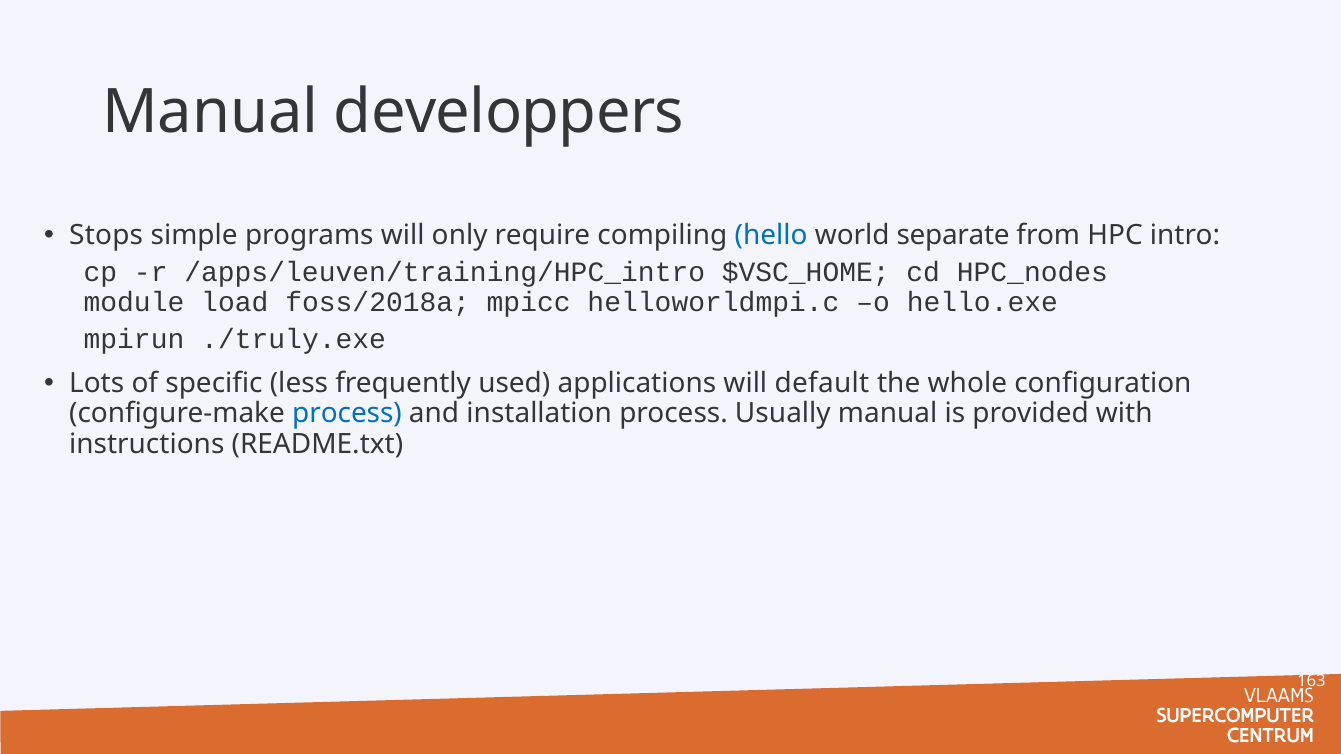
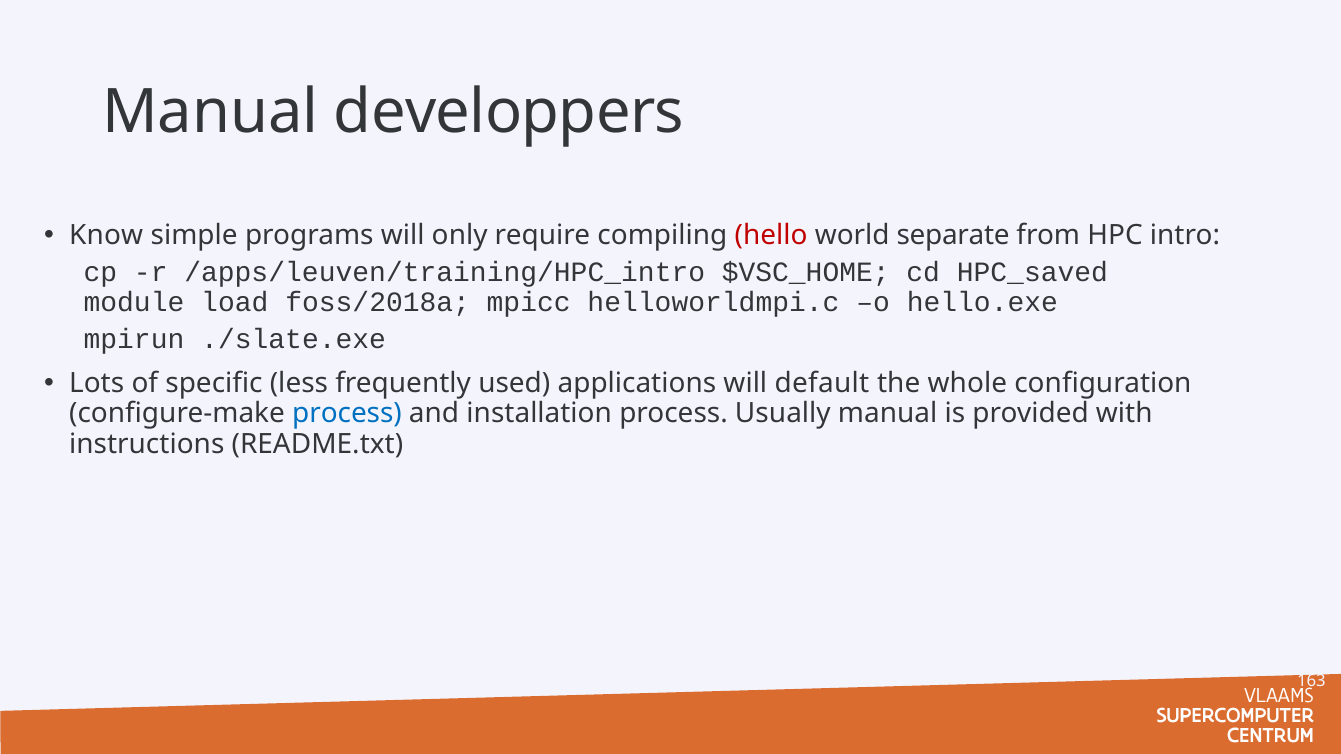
Stops: Stops -> Know
hello colour: blue -> red
HPC_nodes: HPC_nodes -> HPC_saved
./truly.exe: ./truly.exe -> ./slate.exe
